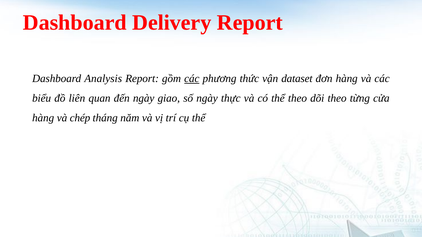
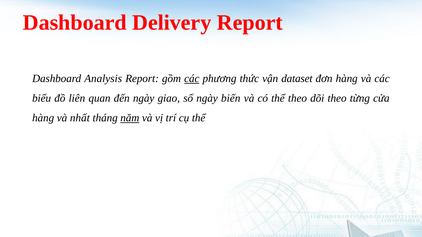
thực: thực -> biến
chép: chép -> nhất
năm underline: none -> present
